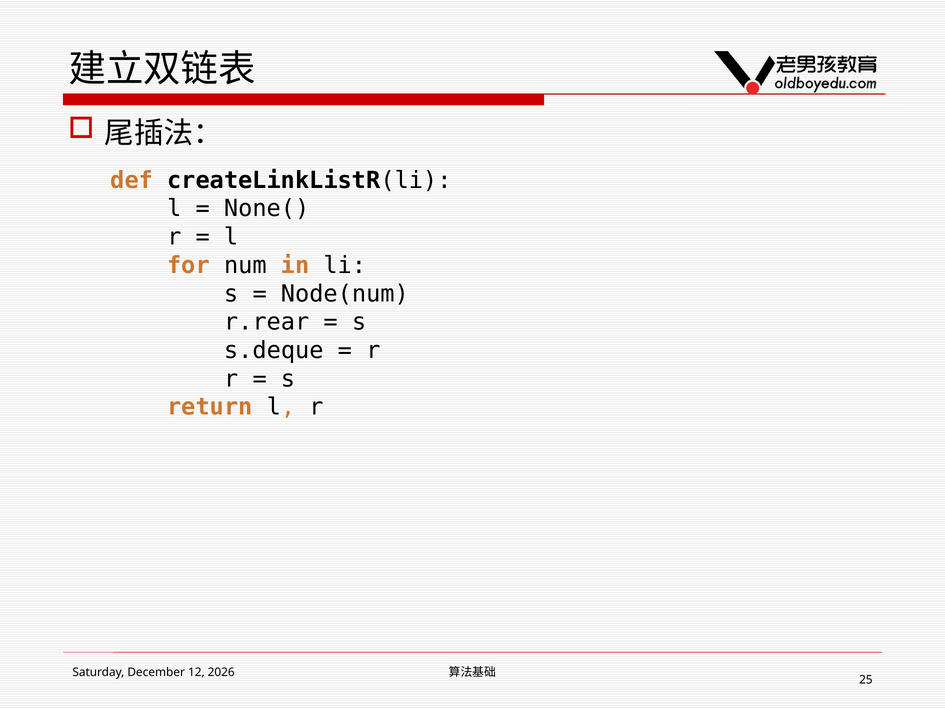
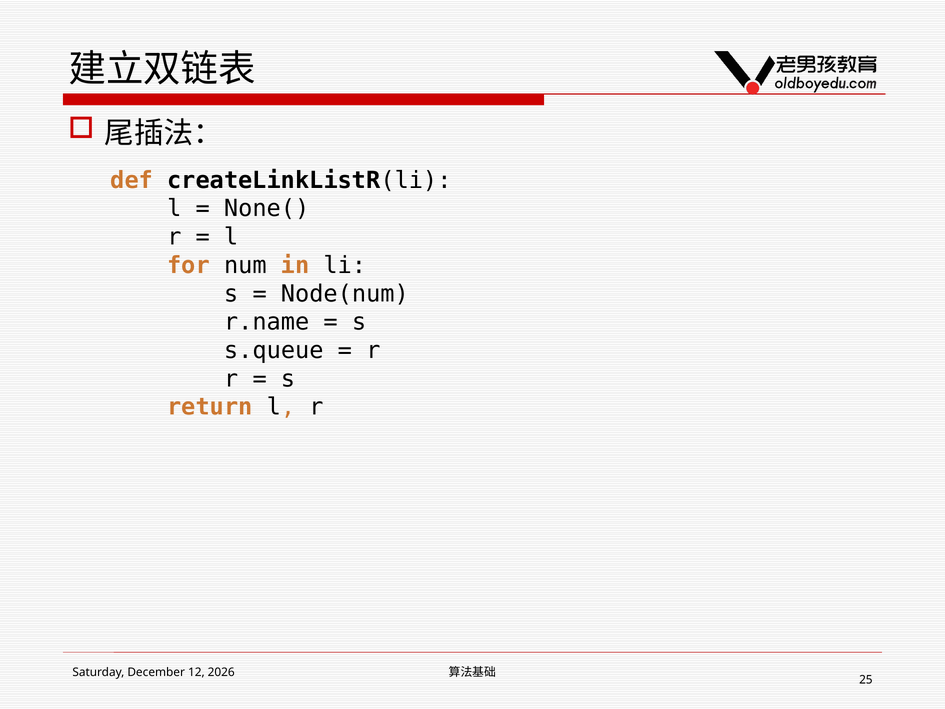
r.rear: r.rear -> r.name
s.deque: s.deque -> s.queue
